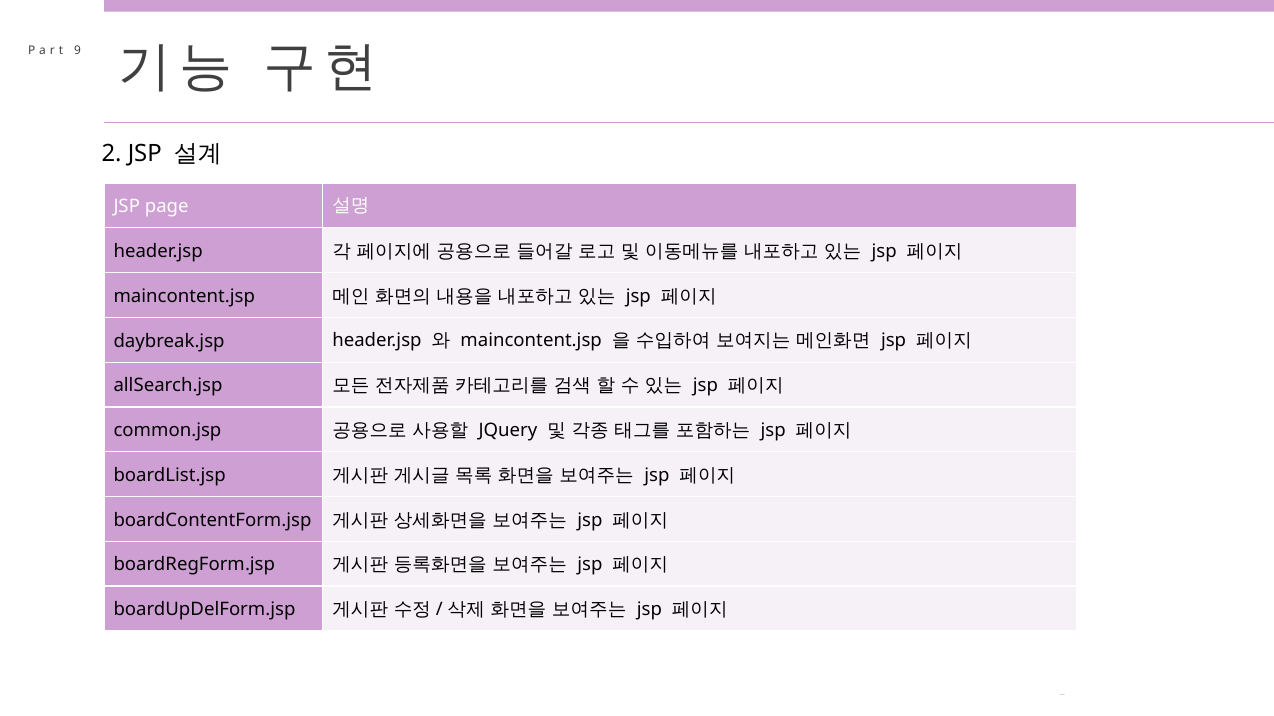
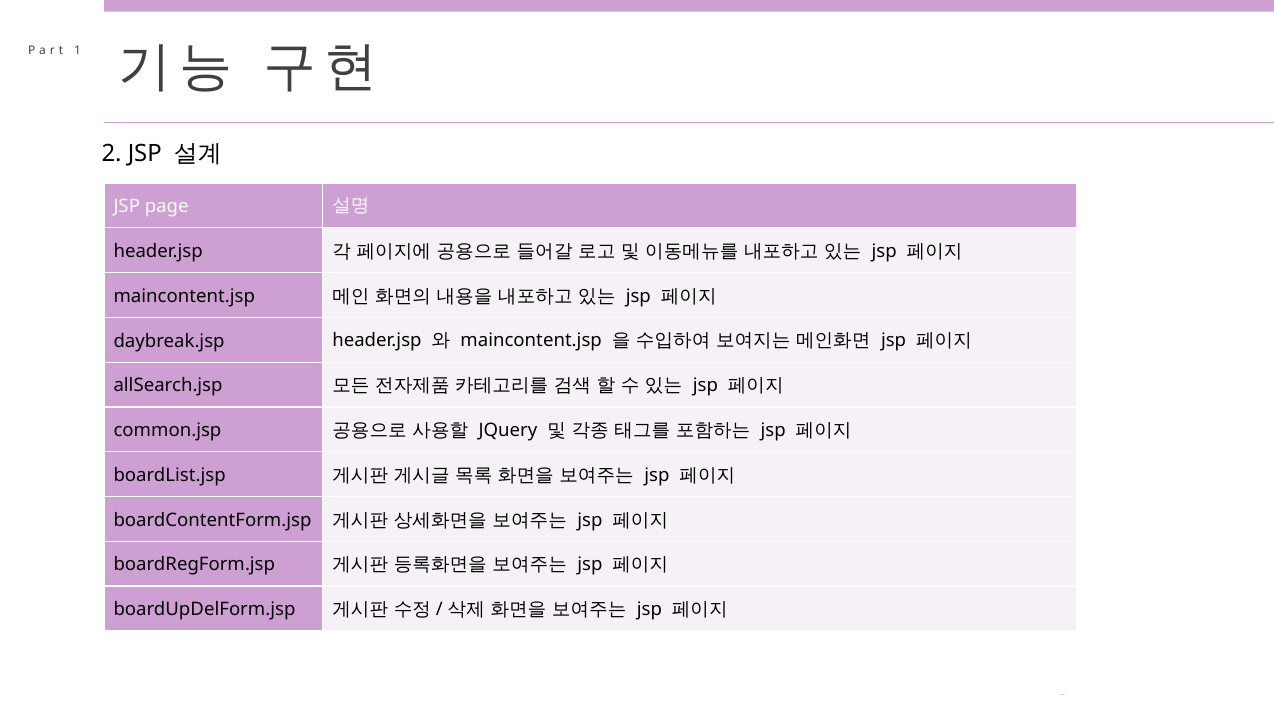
9: 9 -> 1
